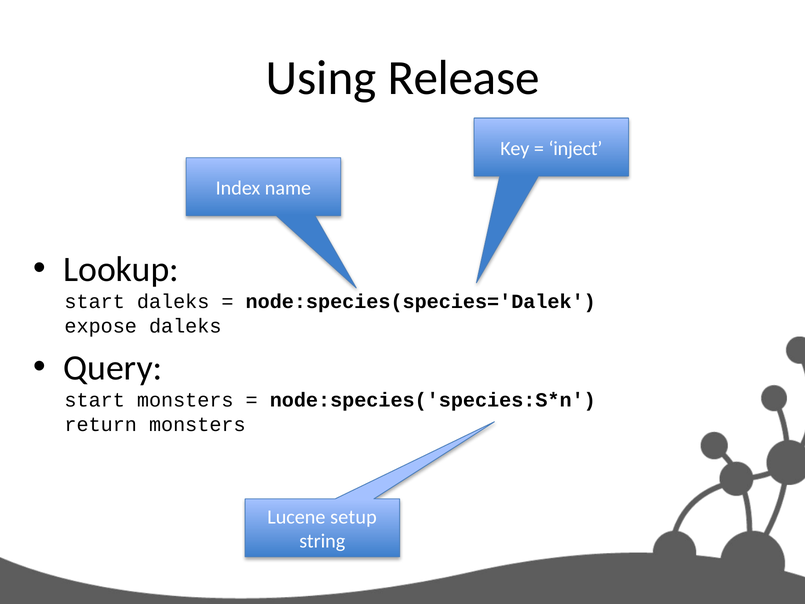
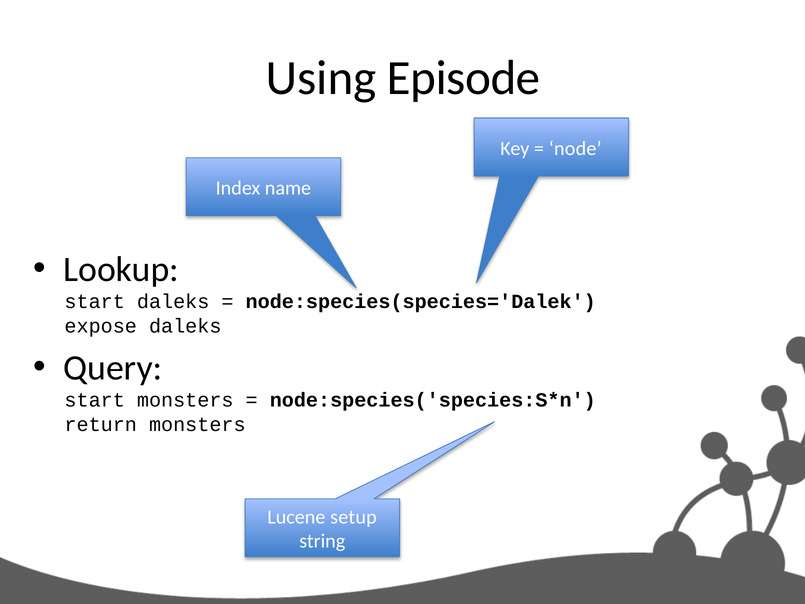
Release: Release -> Episode
inject: inject -> node
